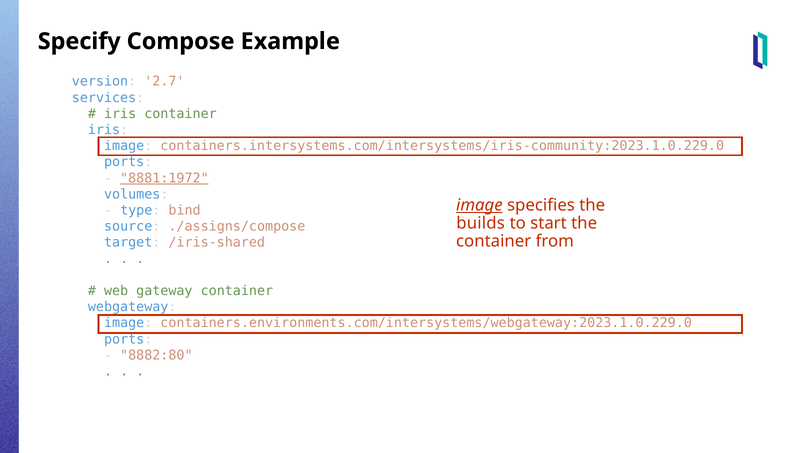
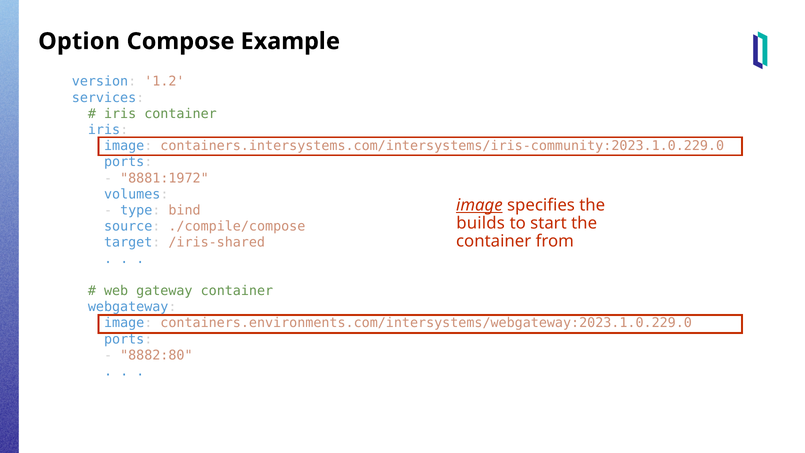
Specify: Specify -> Option
2.7: 2.7 -> 1.2
8881:1972 underline: present -> none
./assigns/compose: ./assigns/compose -> ./compile/compose
